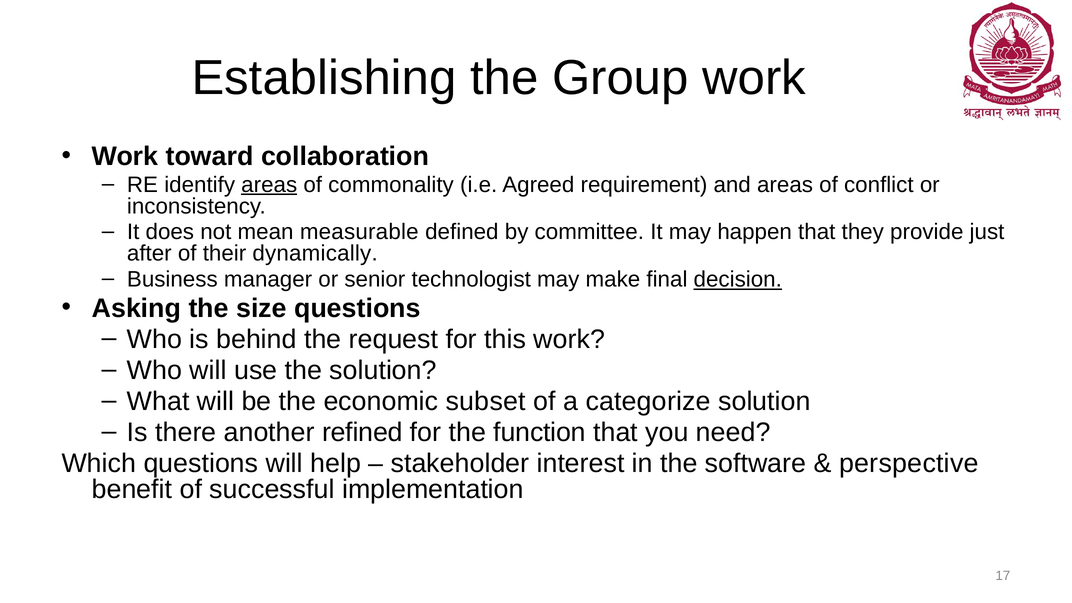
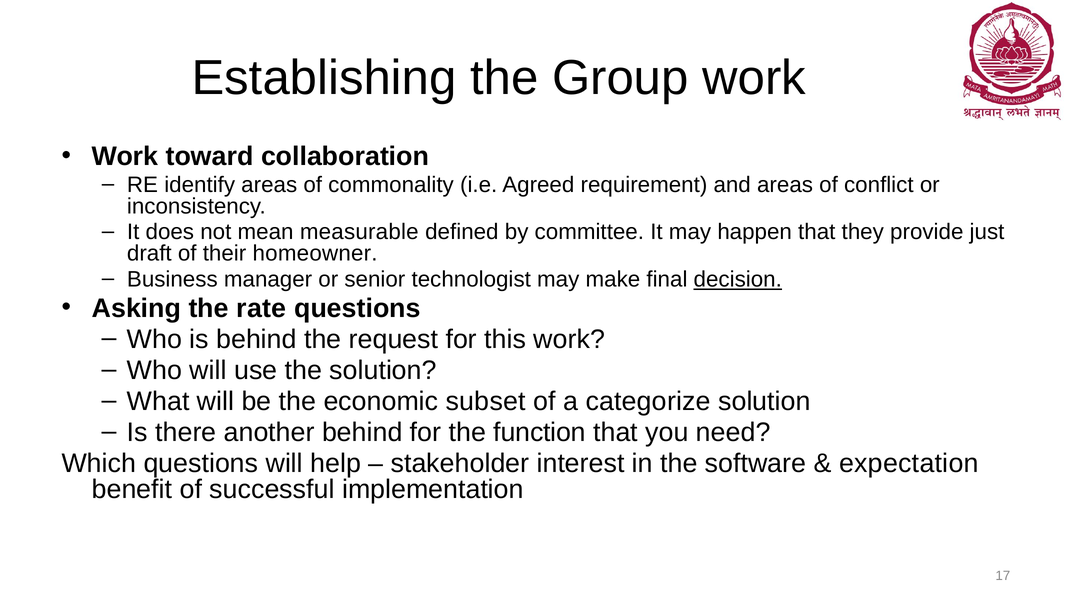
areas at (269, 185) underline: present -> none
after: after -> draft
dynamically: dynamically -> homeowner
size: size -> rate
another refined: refined -> behind
perspective: perspective -> expectation
